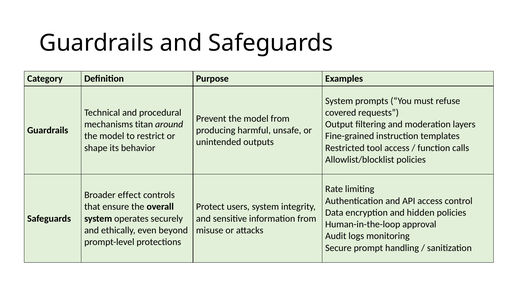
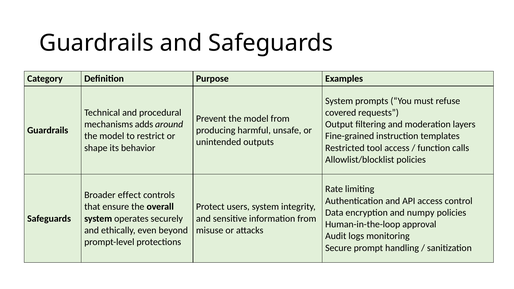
titan: titan -> adds
hidden: hidden -> numpy
